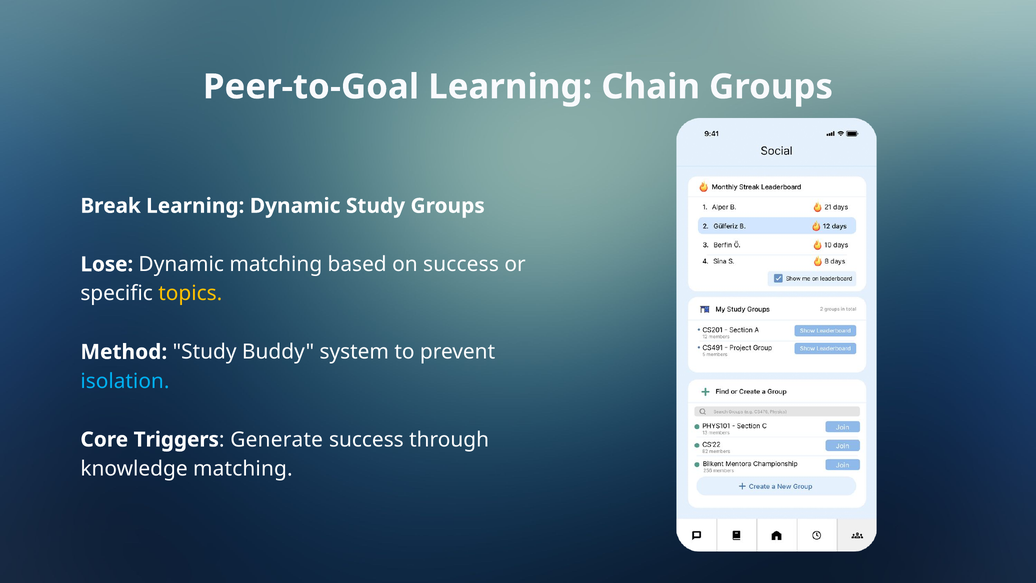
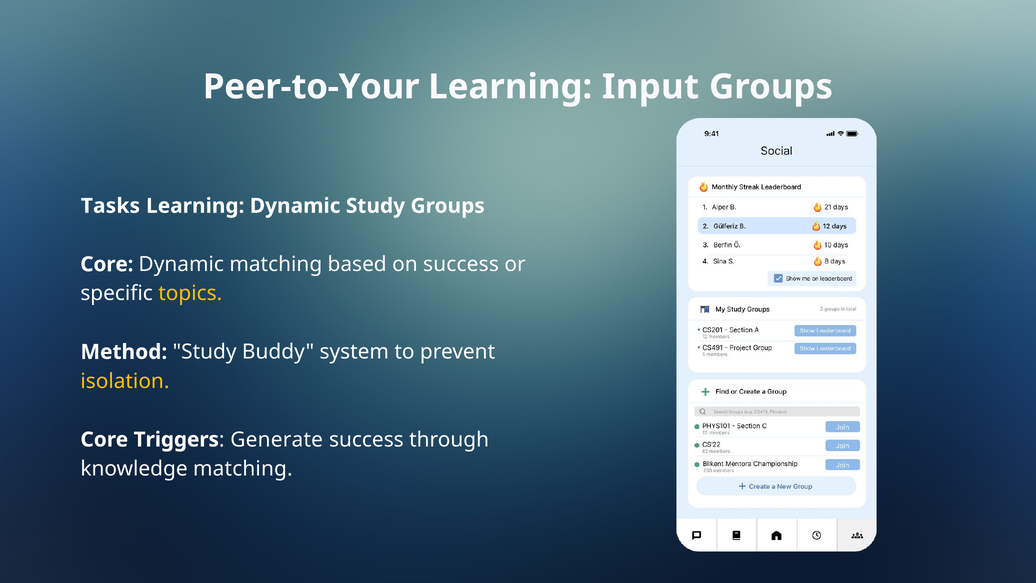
Peer-to-Goal: Peer-to-Goal -> Peer-to-Your
Chain: Chain -> Input
Break: Break -> Tasks
Lose at (107, 264): Lose -> Core
isolation colour: light blue -> yellow
